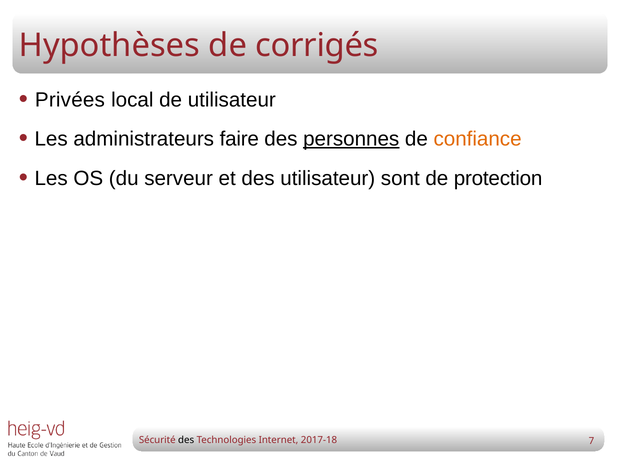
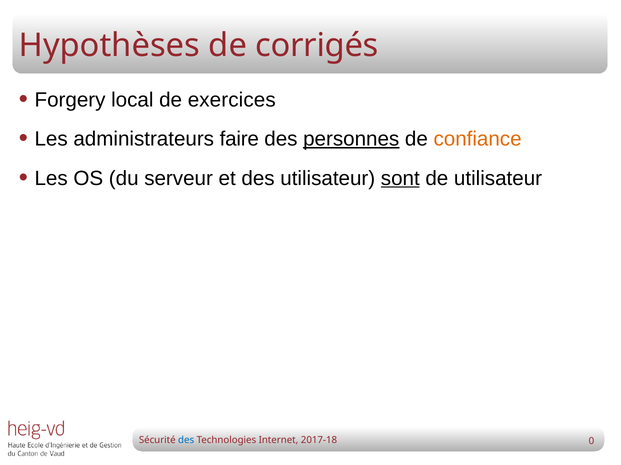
Privées: Privées -> Forgery
de utilisateur: utilisateur -> exercices
sont underline: none -> present
de protection: protection -> utilisateur
des at (186, 441) colour: black -> blue
7: 7 -> 0
